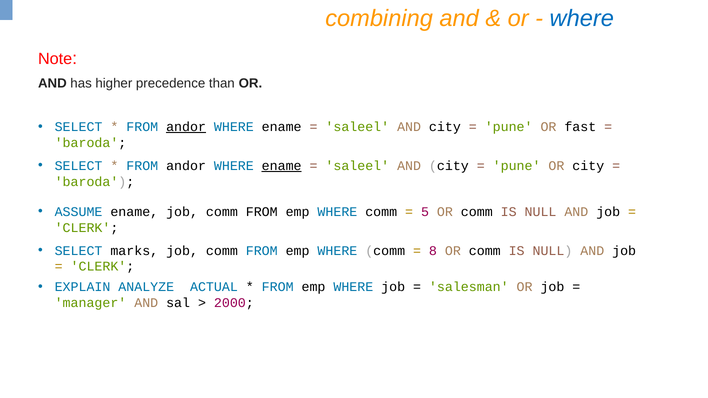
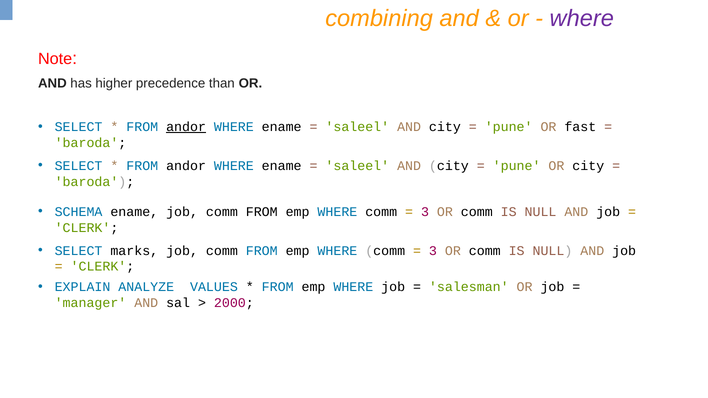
where at (582, 18) colour: blue -> purple
ename at (282, 166) underline: present -> none
ASSUME: ASSUME -> SCHEMA
5 at (425, 212): 5 -> 3
8 at (433, 251): 8 -> 3
ACTUAL: ACTUAL -> VALUES
